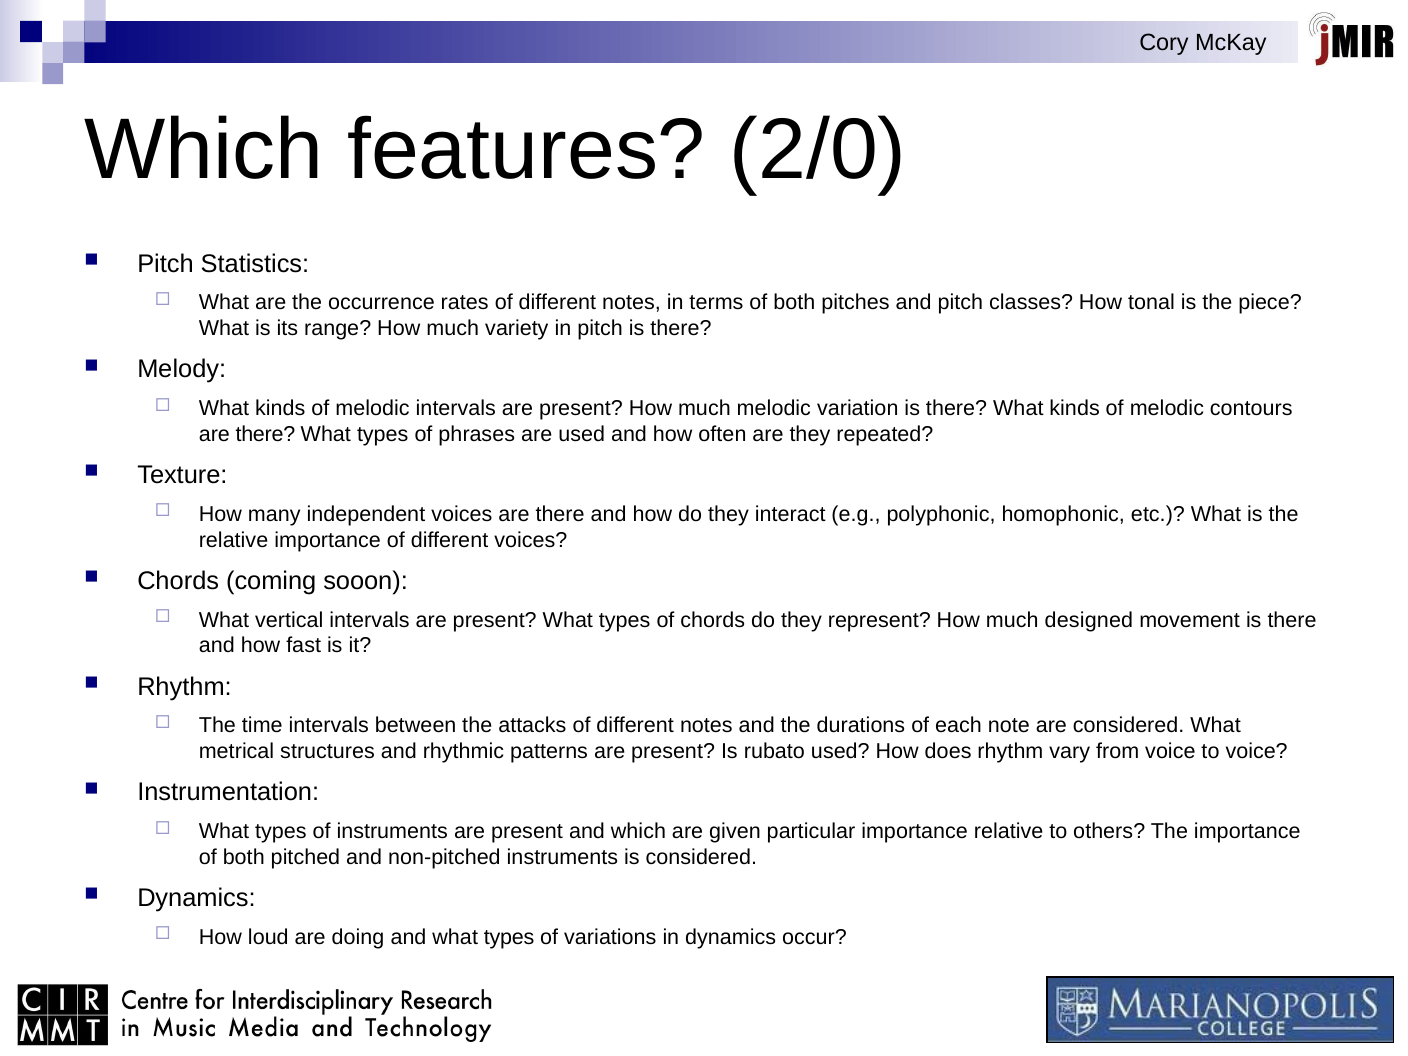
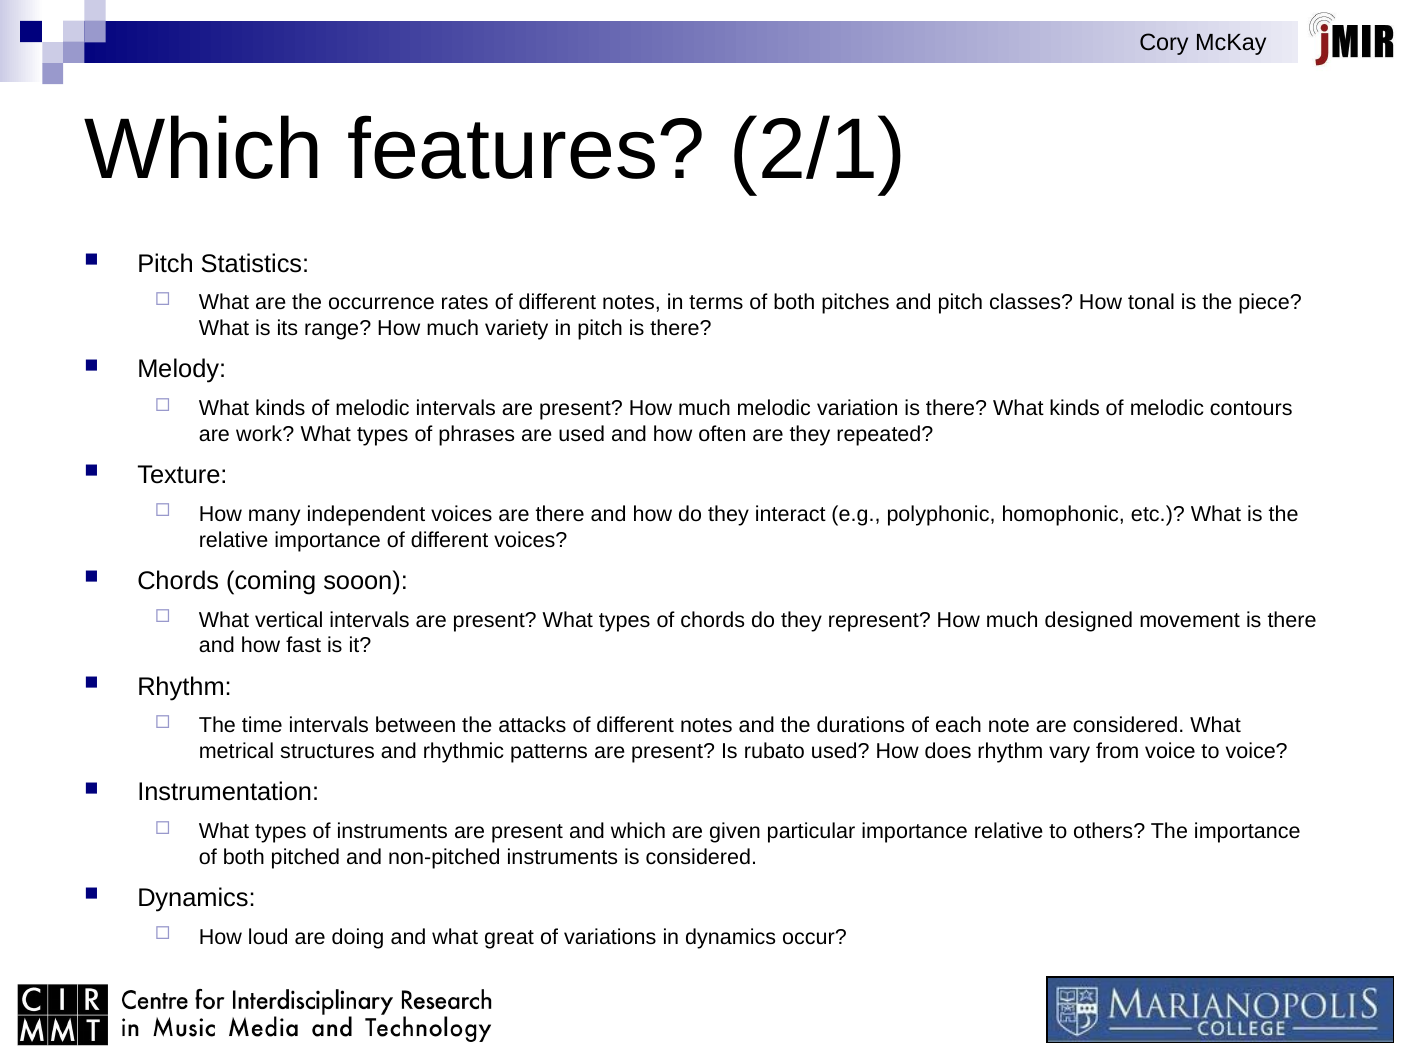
2/0: 2/0 -> 2/1
there at (265, 434): there -> work
and what types: types -> great
